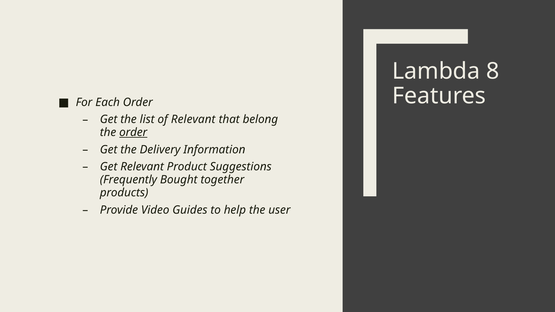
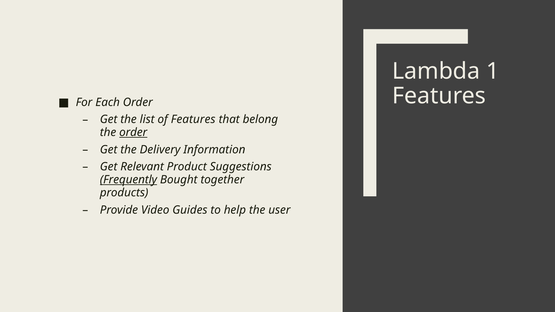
8: 8 -> 1
of Relevant: Relevant -> Features
Frequently underline: none -> present
